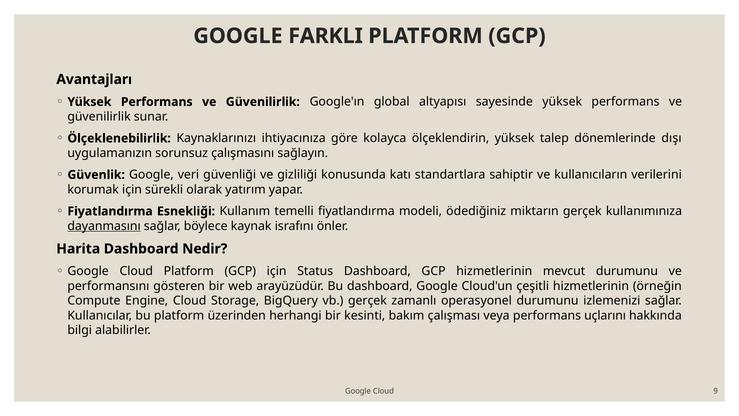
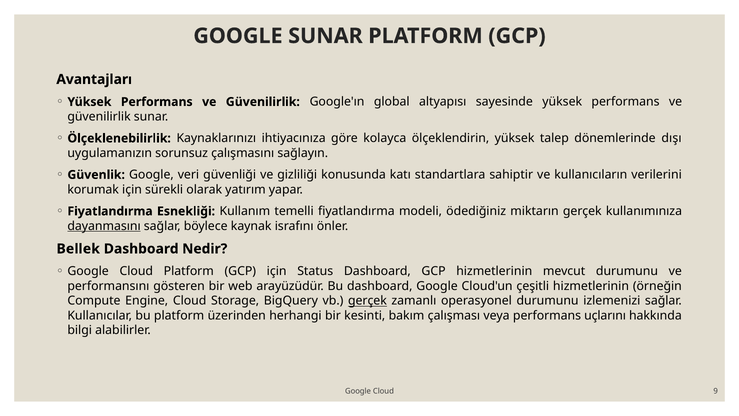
GOOGLE FARKLI: FARKLI -> SUNAR
Harita: Harita -> Bellek
gerçek at (367, 301) underline: none -> present
